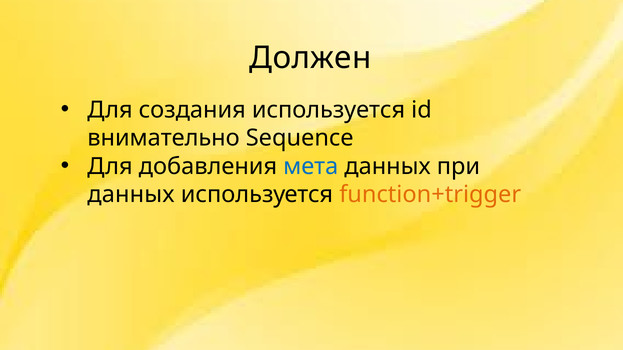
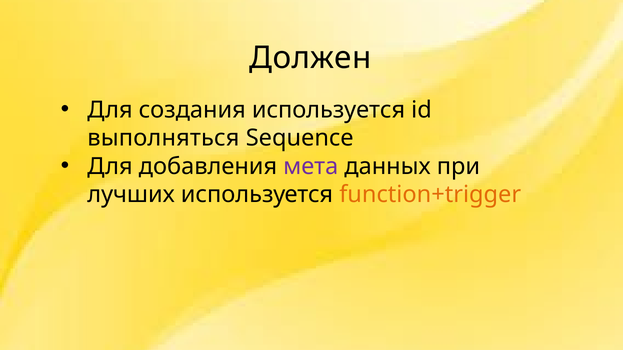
внимательно: внимательно -> выполняться
мета colour: blue -> purple
данных at (131, 195): данных -> лучших
